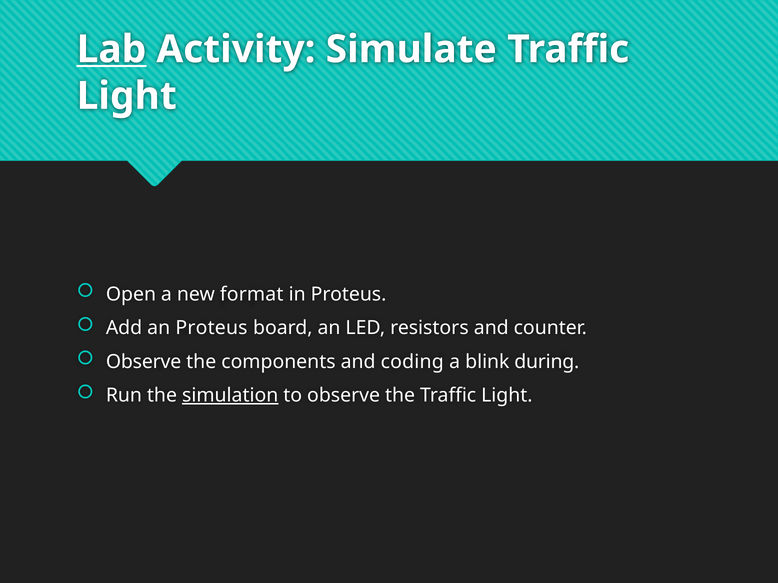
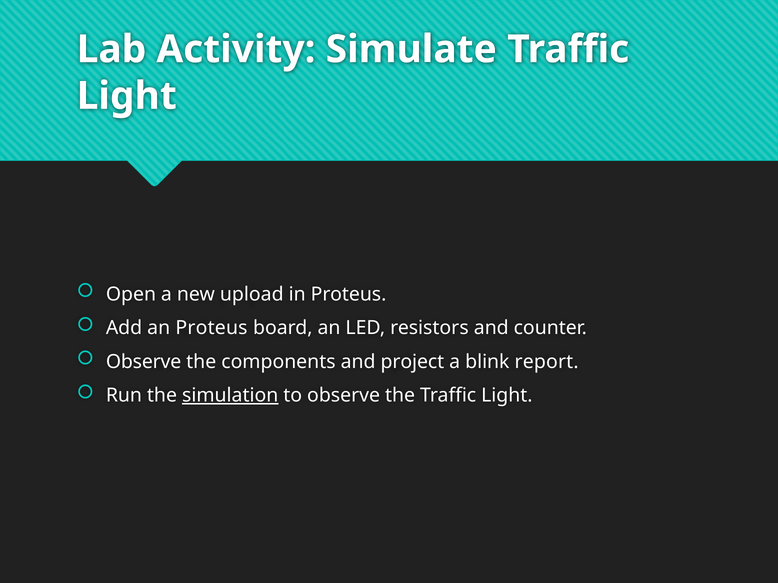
Lab underline: present -> none
format: format -> upload
coding: coding -> project
during: during -> report
